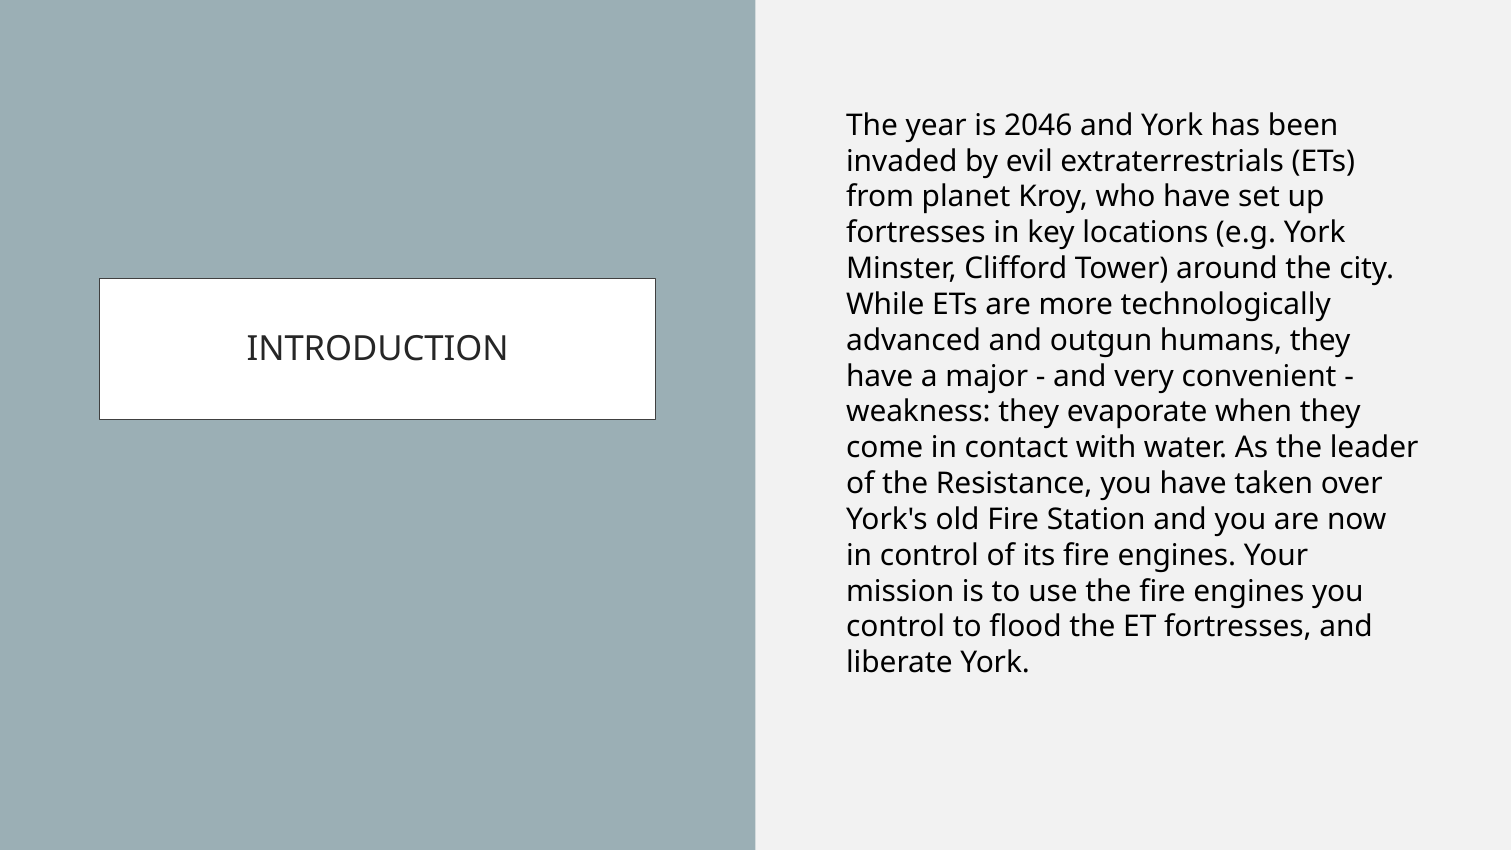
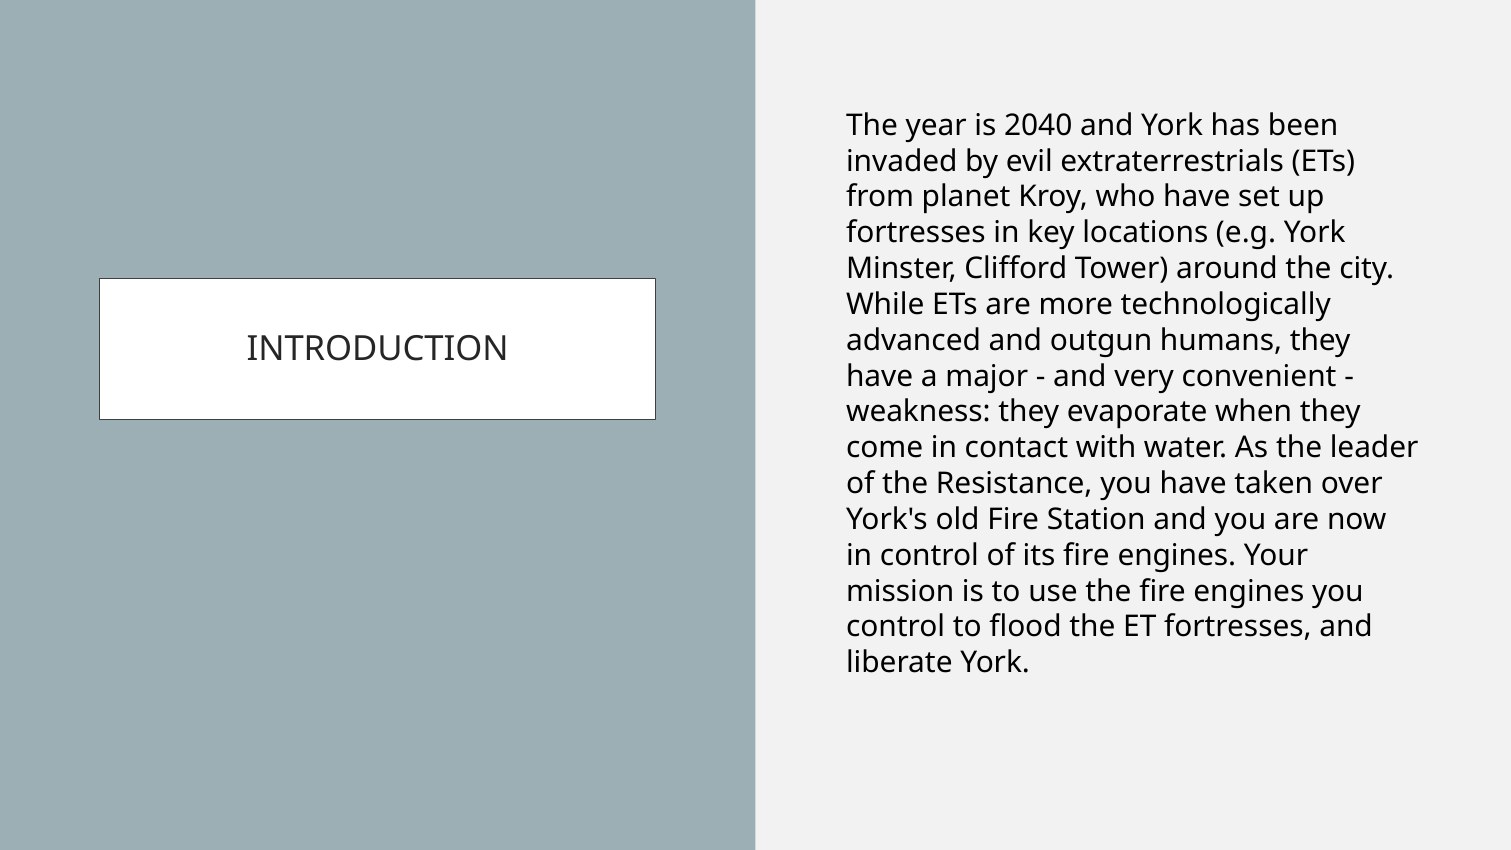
2046: 2046 -> 2040
